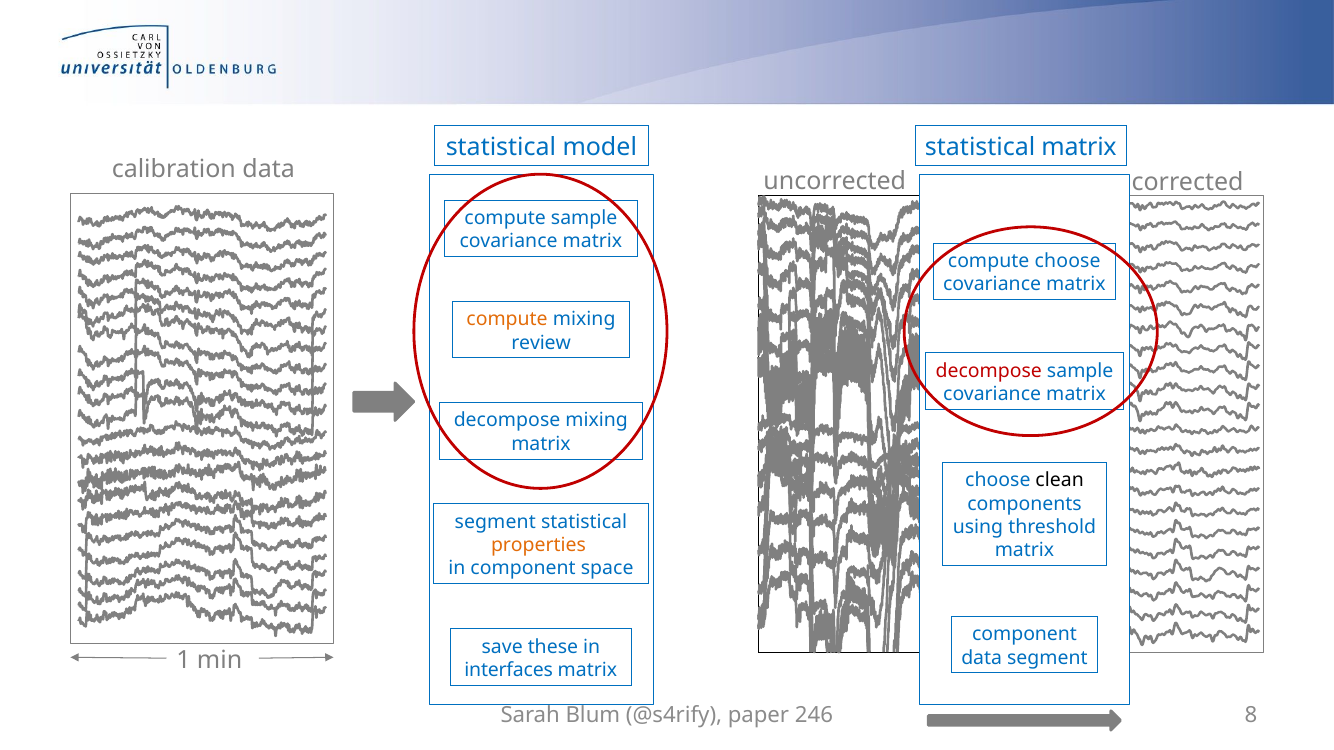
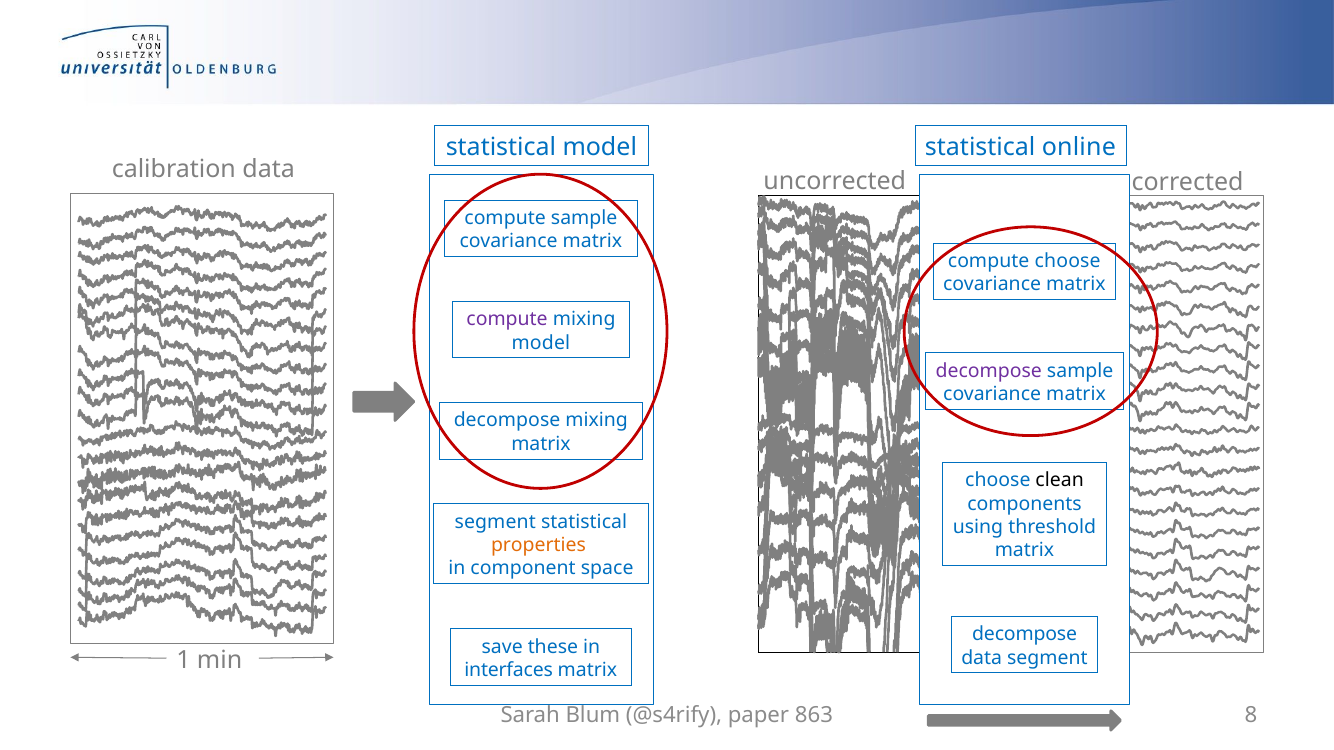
statistical matrix: matrix -> online
compute at (507, 319) colour: orange -> purple
review at (541, 343): review -> model
decompose at (989, 371) colour: red -> purple
component at (1025, 635): component -> decompose
246: 246 -> 863
